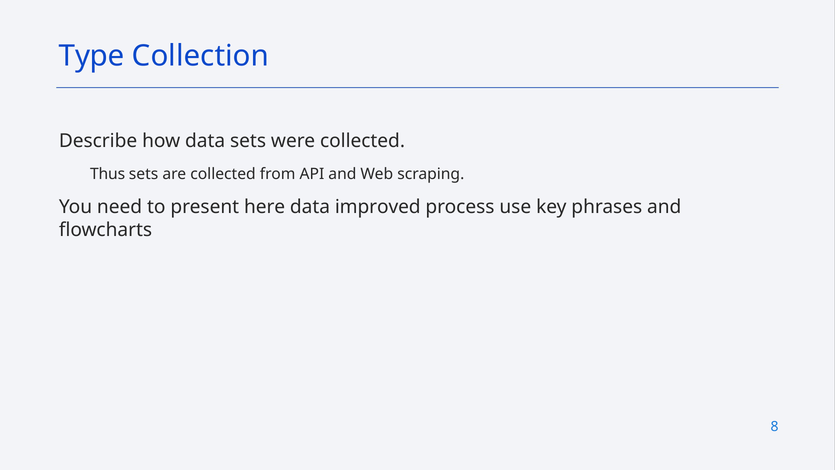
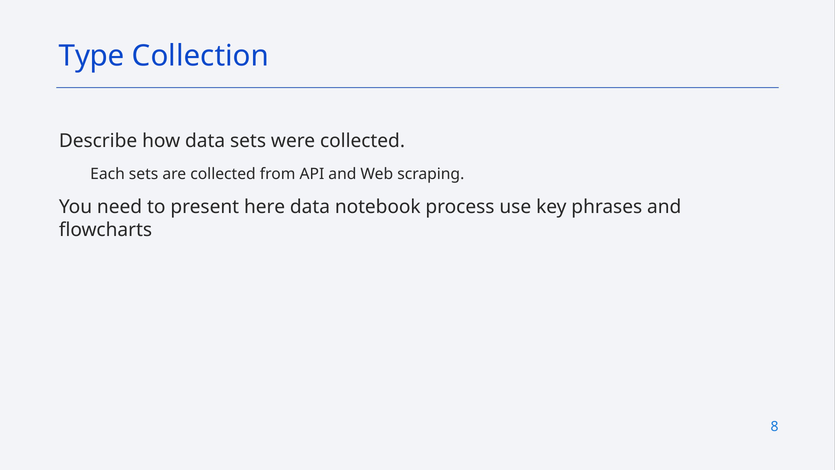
Thus: Thus -> Each
improved: improved -> notebook
